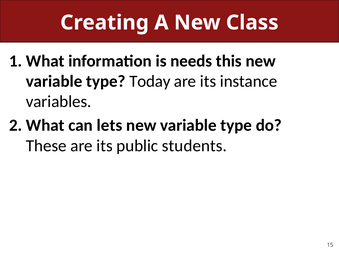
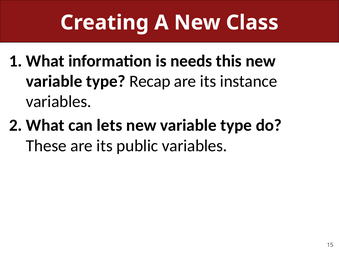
Today: Today -> Recap
public students: students -> variables
